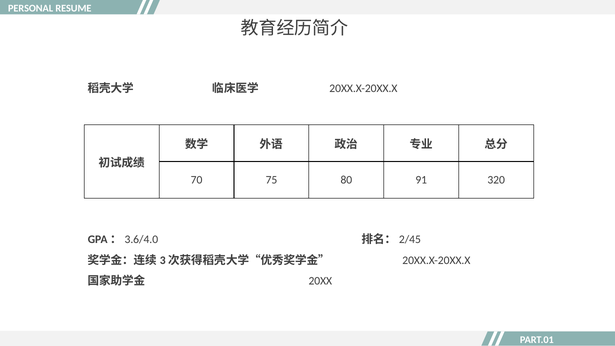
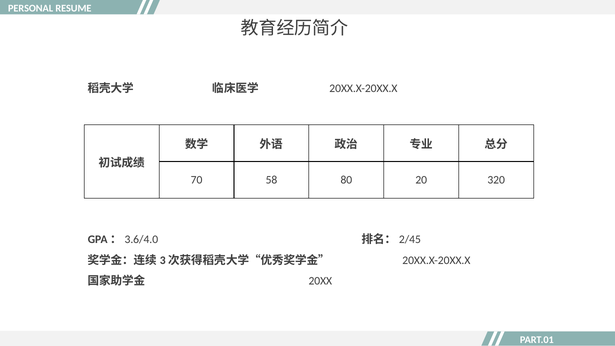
75: 75 -> 58
91: 91 -> 20
